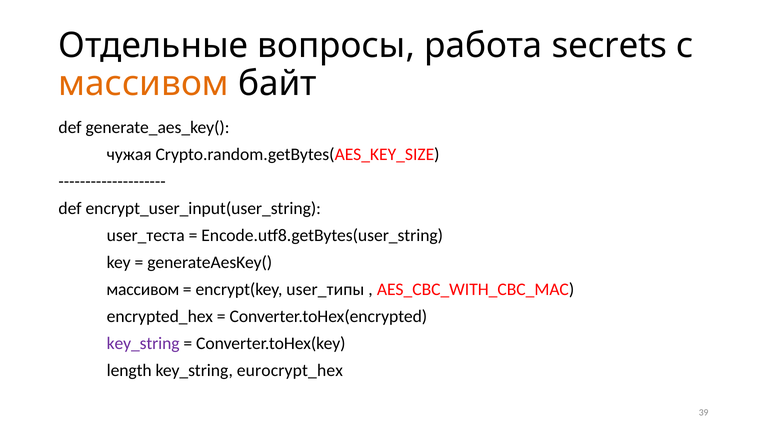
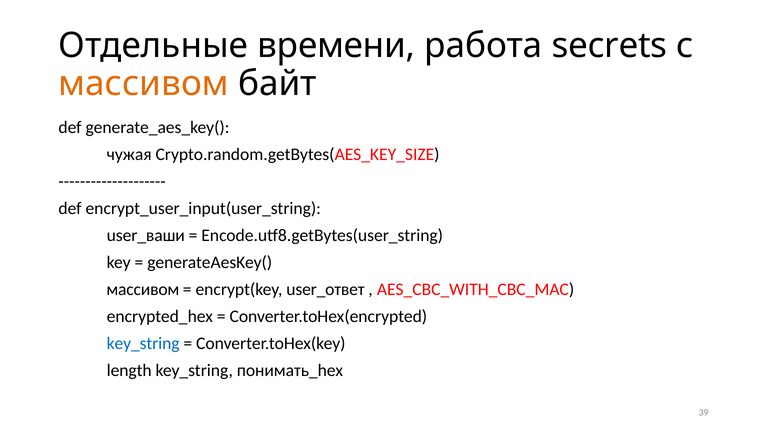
вопросы: вопросы -> времени
user_теста: user_теста -> user_ваши
user_типы: user_типы -> user_ответ
key_string at (143, 343) colour: purple -> blue
eurocrypt_hex: eurocrypt_hex -> понимать_hex
